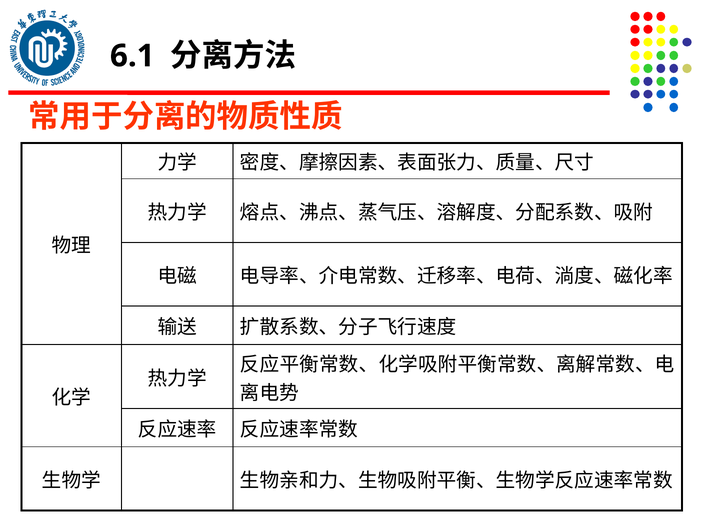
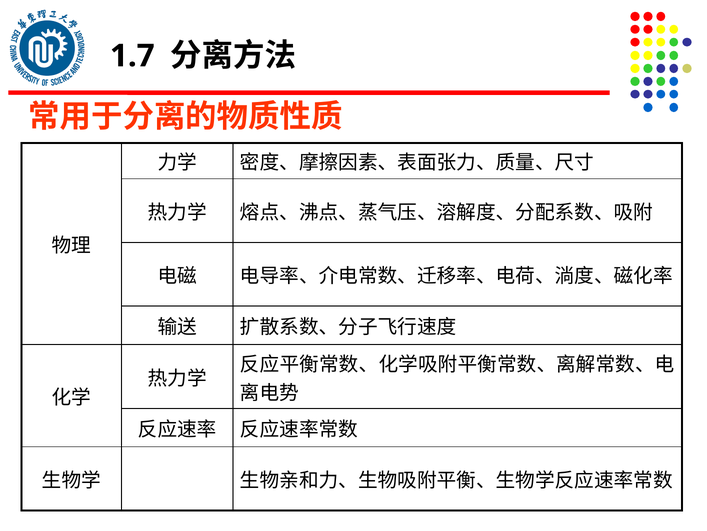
6.1: 6.1 -> 1.7
